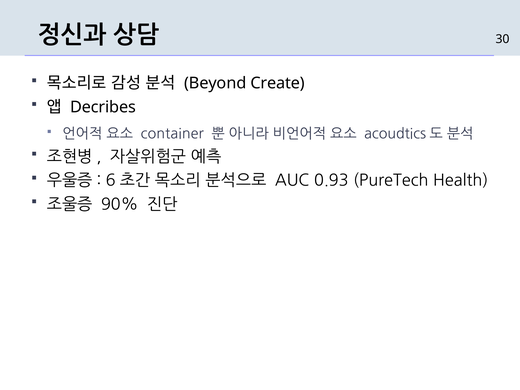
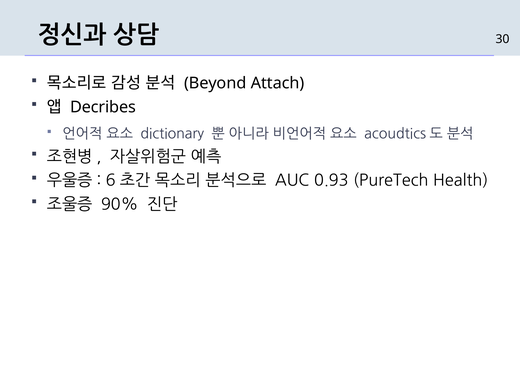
Create: Create -> Attach
container: container -> dictionary
